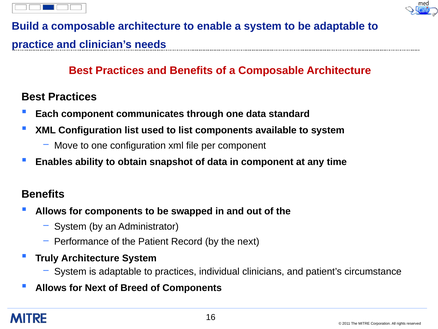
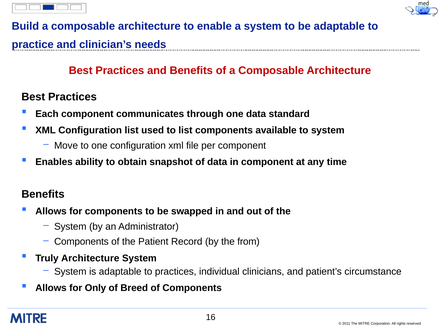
Performance at (81, 241): Performance -> Components
the next: next -> from
for Next: Next -> Only
